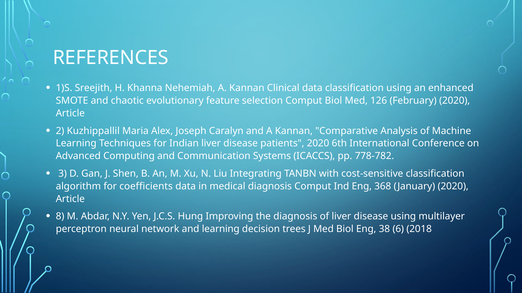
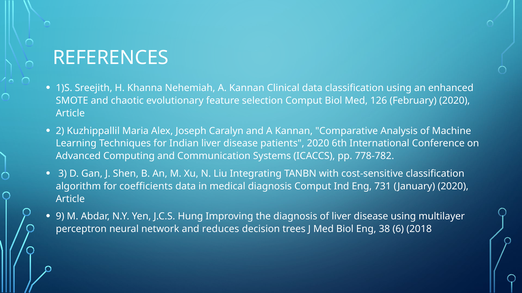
368: 368 -> 731
8: 8 -> 9
and learning: learning -> reduces
